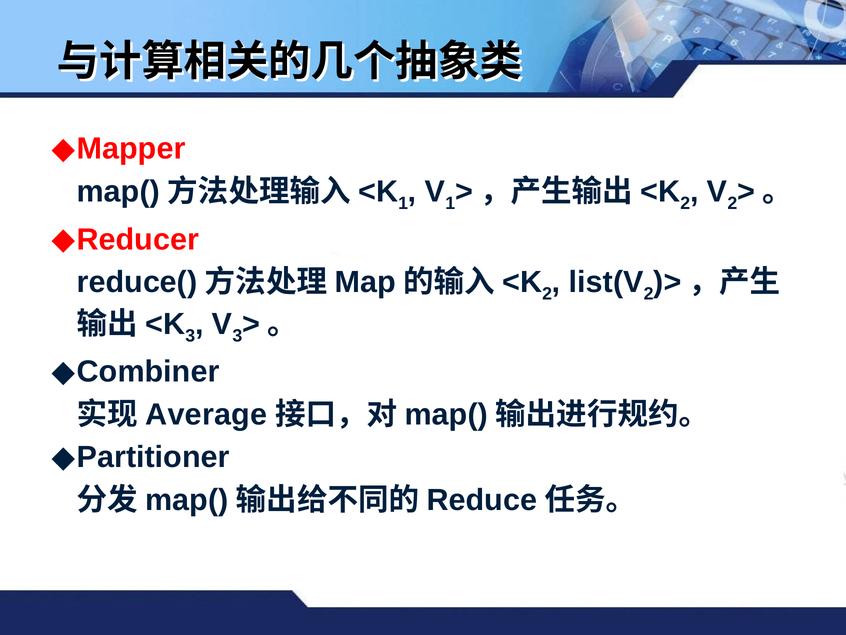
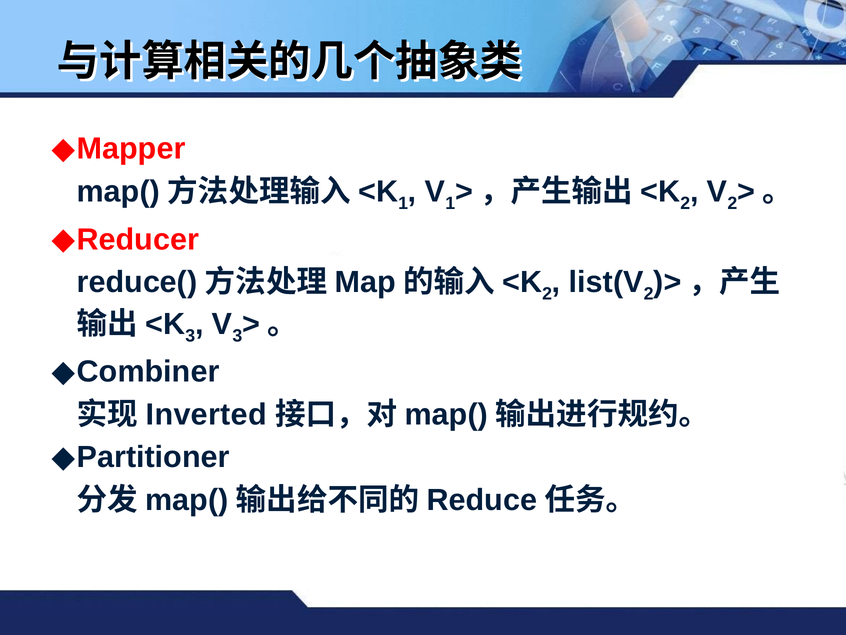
Average: Average -> Inverted
